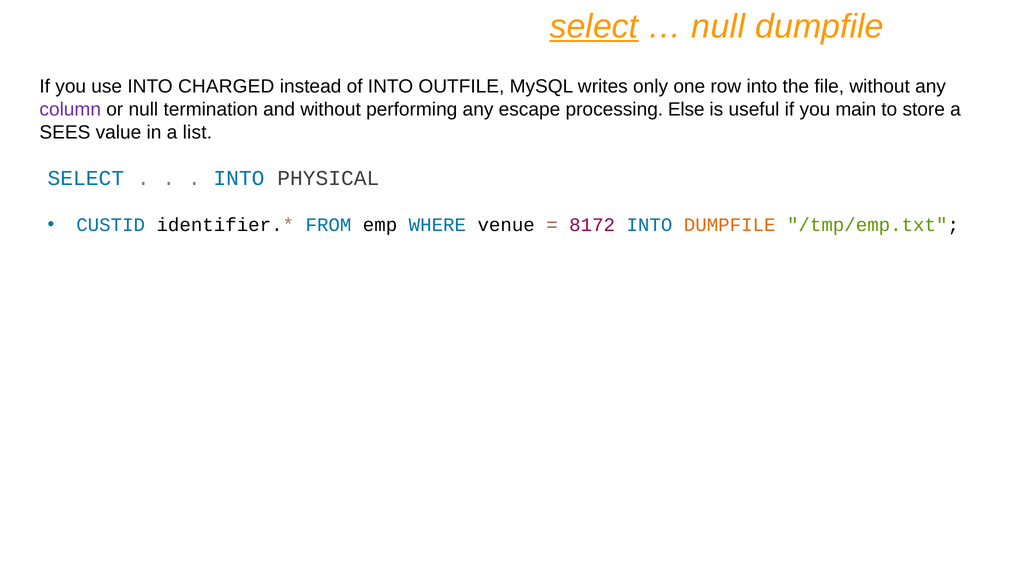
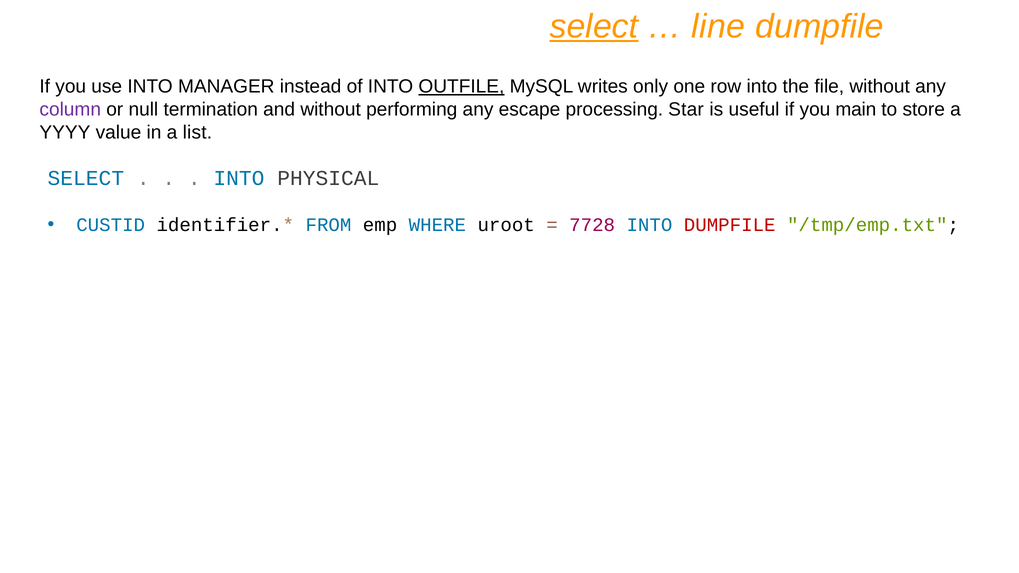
null at (718, 27): null -> line
CHARGED: CHARGED -> MANAGER
OUTFILE underline: none -> present
Else: Else -> Star
SEES: SEES -> YYYY
venue: venue -> uroot
8172: 8172 -> 7728
DUMPFILE at (730, 225) colour: orange -> red
